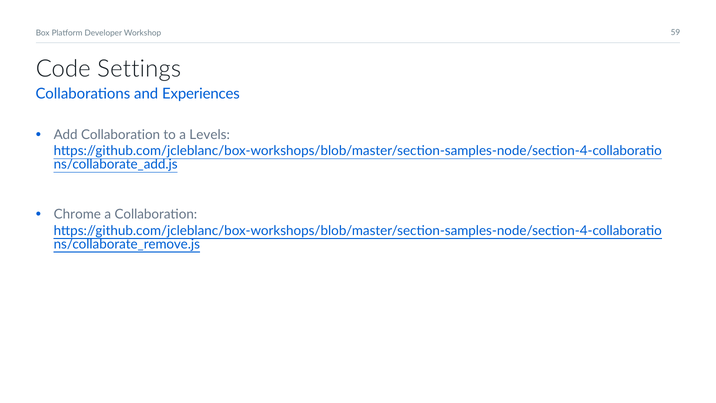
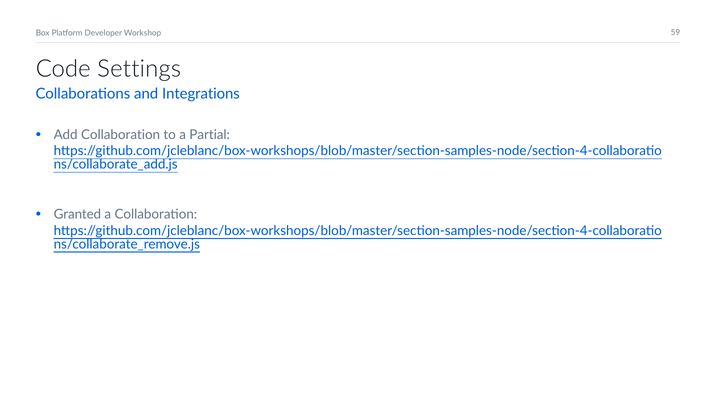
Experiences: Experiences -> Integrations
Levels: Levels -> Partial
Chrome: Chrome -> Granted
